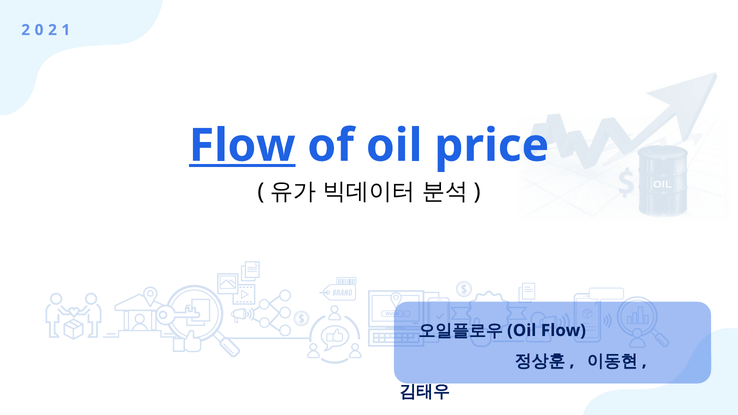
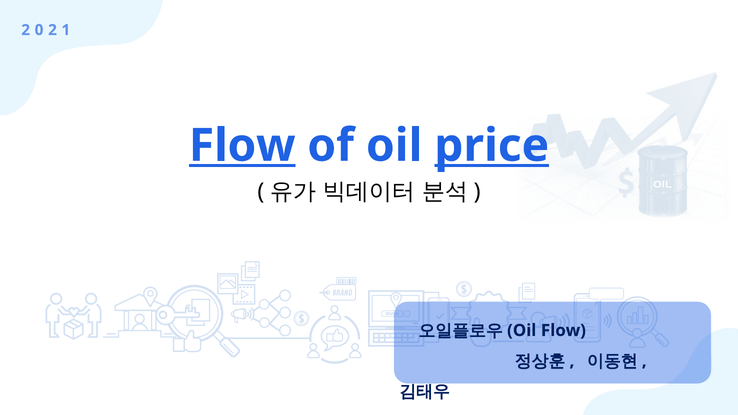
price underline: none -> present
